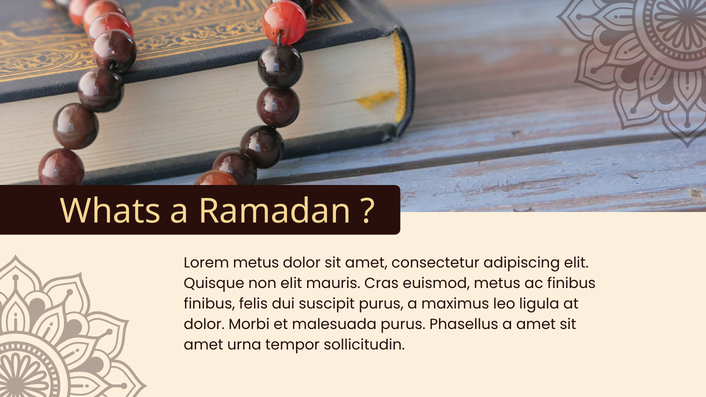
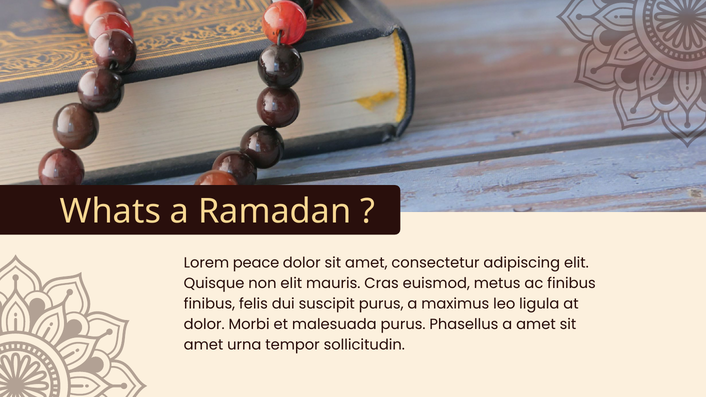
Lorem metus: metus -> peace
